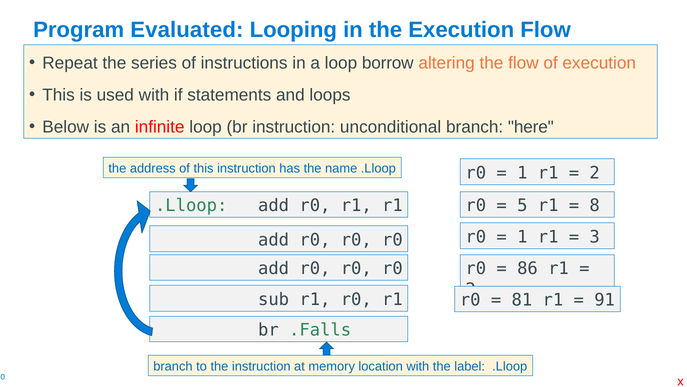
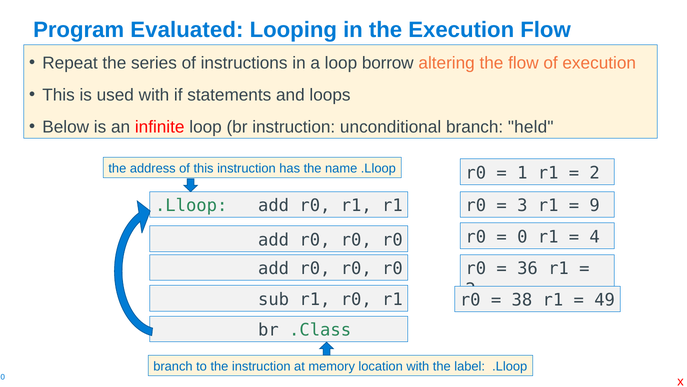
here: here -> held
5: 5 -> 3
8: 8 -> 9
1 at (522, 237): 1 -> 0
3: 3 -> 4
86: 86 -> 36
81: 81 -> 38
91: 91 -> 49
.Falls: .Falls -> .Class
